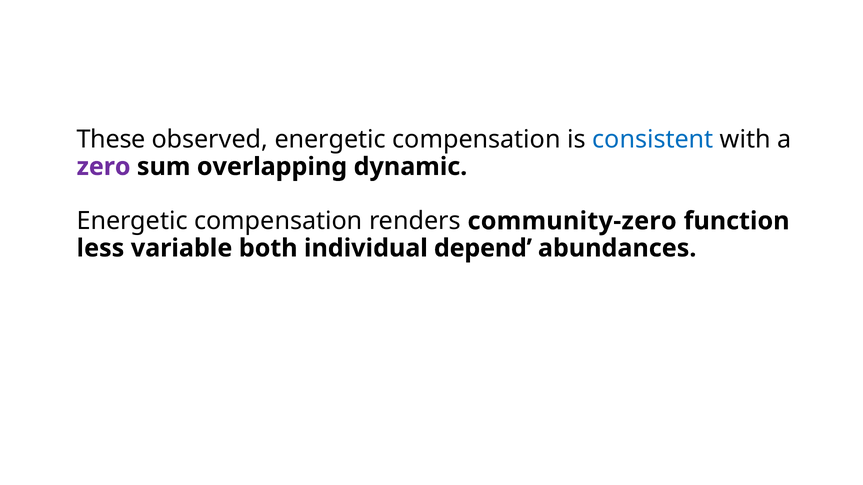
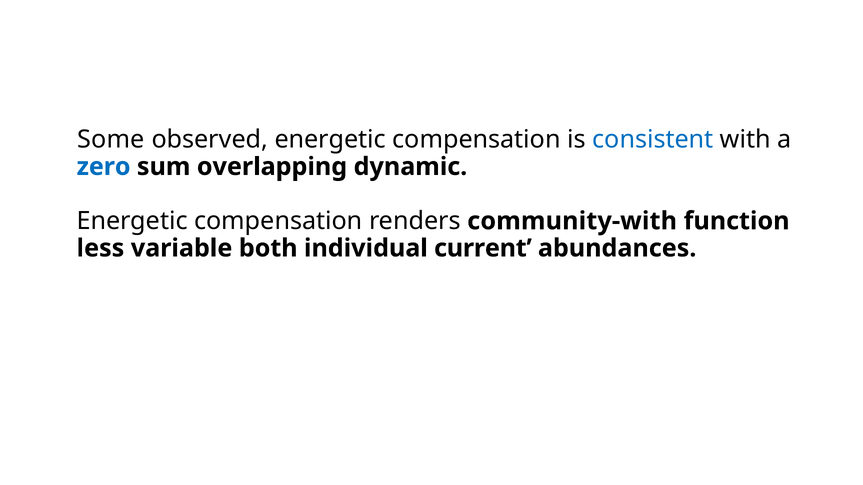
These: These -> Some
zero colour: purple -> blue
community-zero: community-zero -> community-with
depend: depend -> current
